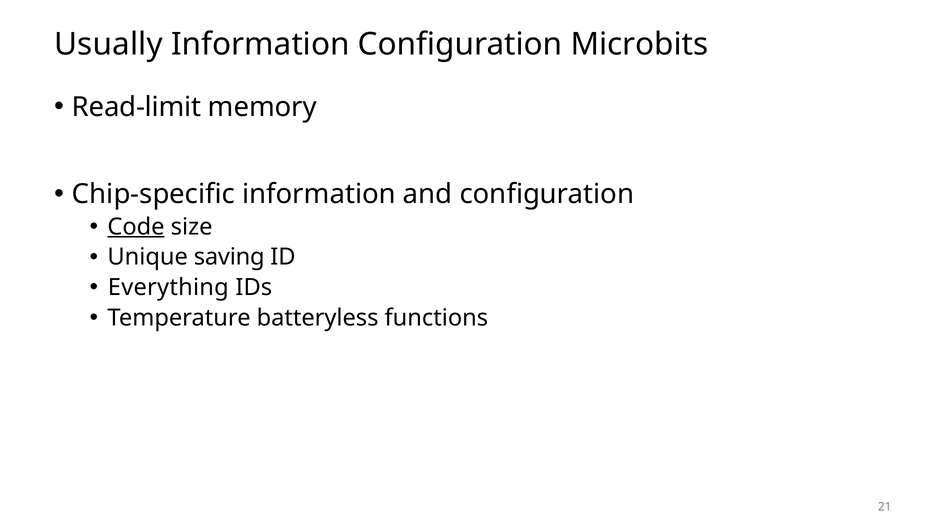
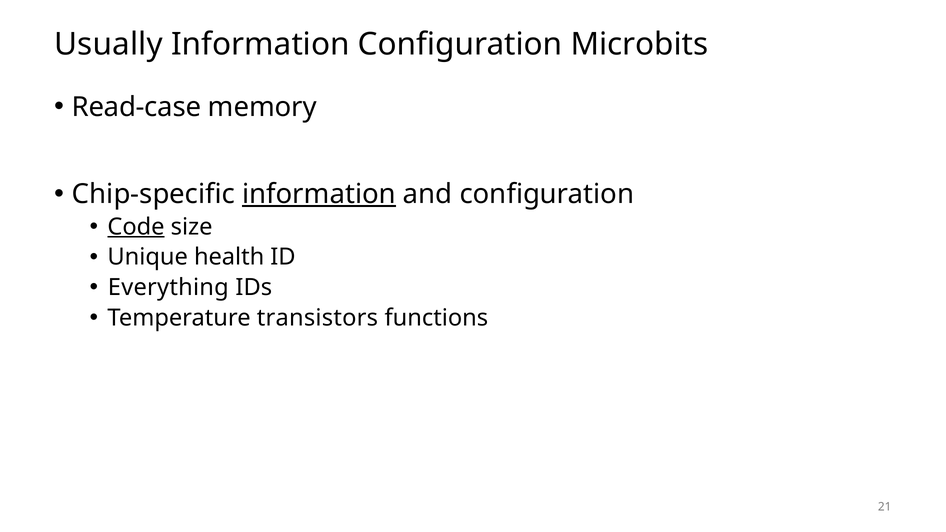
Read-limit: Read-limit -> Read-case
information at (319, 194) underline: none -> present
saving: saving -> health
batteryless: batteryless -> transistors
